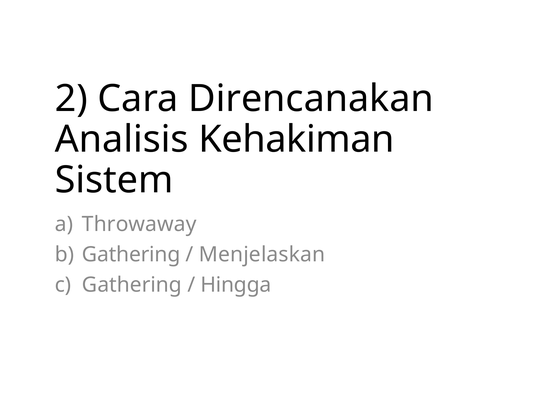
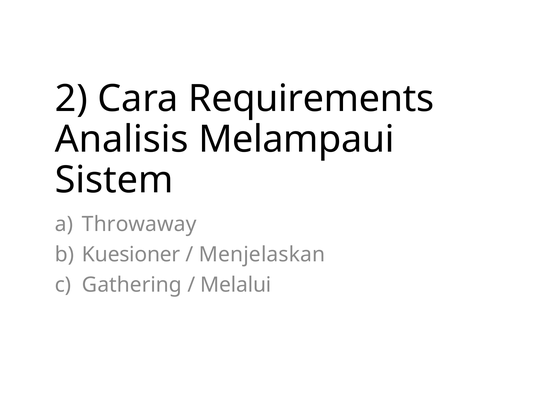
Direncanakan: Direncanakan -> Requirements
Kehakiman: Kehakiman -> Melampaui
Gathering at (131, 255): Gathering -> Kuesioner
Hingga: Hingga -> Melalui
